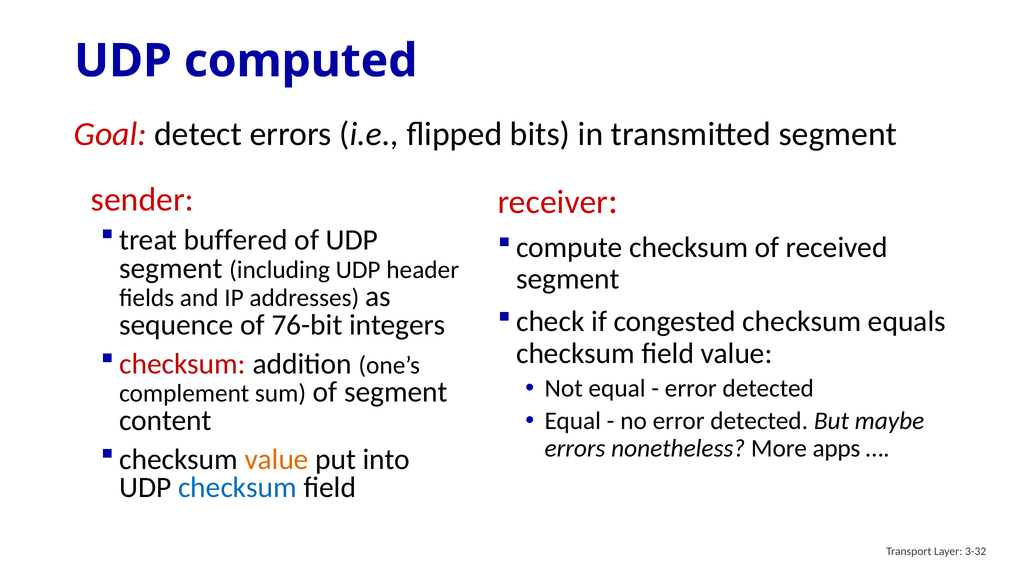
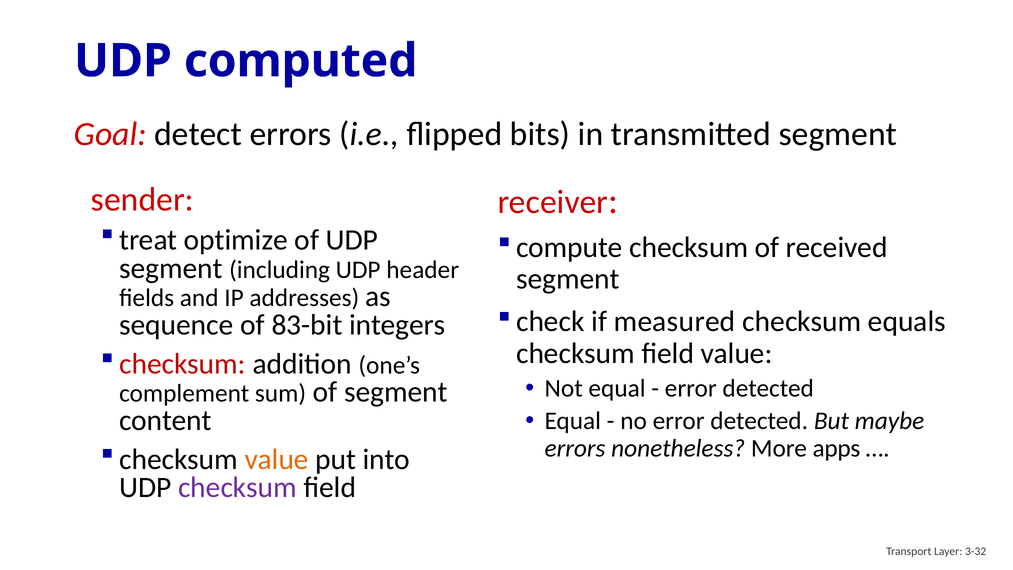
buffered: buffered -> optimize
congested: congested -> measured
76-bit: 76-bit -> 83-bit
checksum at (237, 487) colour: blue -> purple
